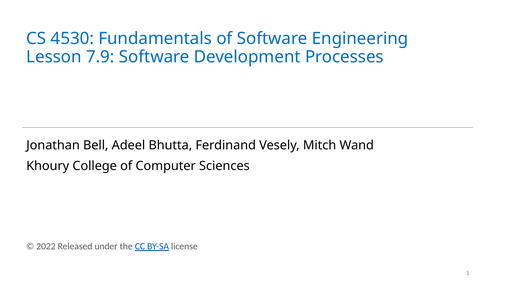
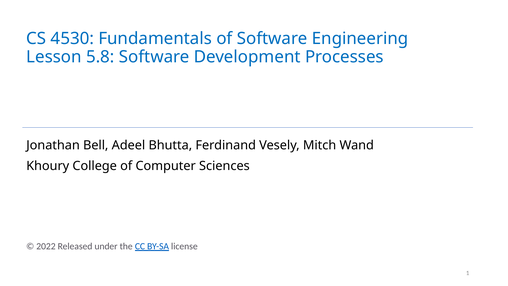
7.9: 7.9 -> 5.8
